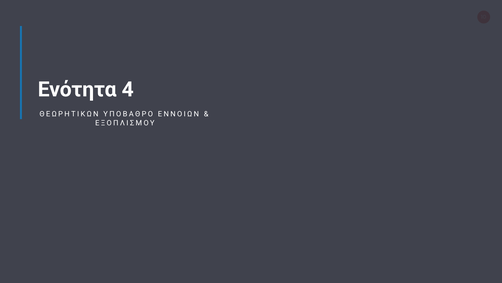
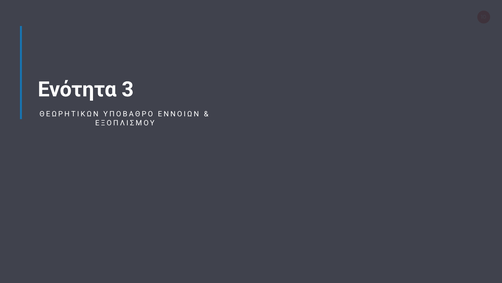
4: 4 -> 3
